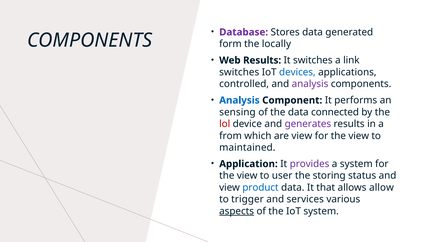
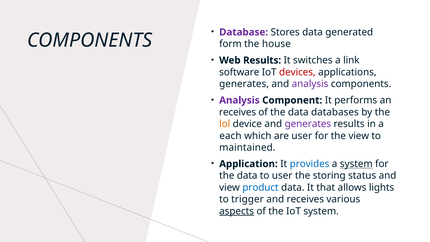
locally: locally -> house
switches at (239, 72): switches -> software
devices colour: blue -> red
controlled at (244, 84): controlled -> generates
Analysis at (239, 100) colour: blue -> purple
sensing at (237, 112): sensing -> receives
connected: connected -> databases
lol colour: red -> orange
from: from -> each
are view: view -> user
provides colour: purple -> blue
system at (356, 164) underline: none -> present
view at (247, 176): view -> data
allow: allow -> lights
and services: services -> receives
